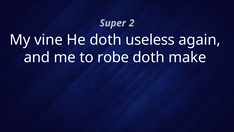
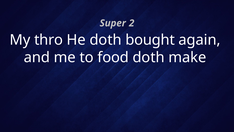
vine: vine -> thro
useless: useless -> bought
robe: robe -> food
